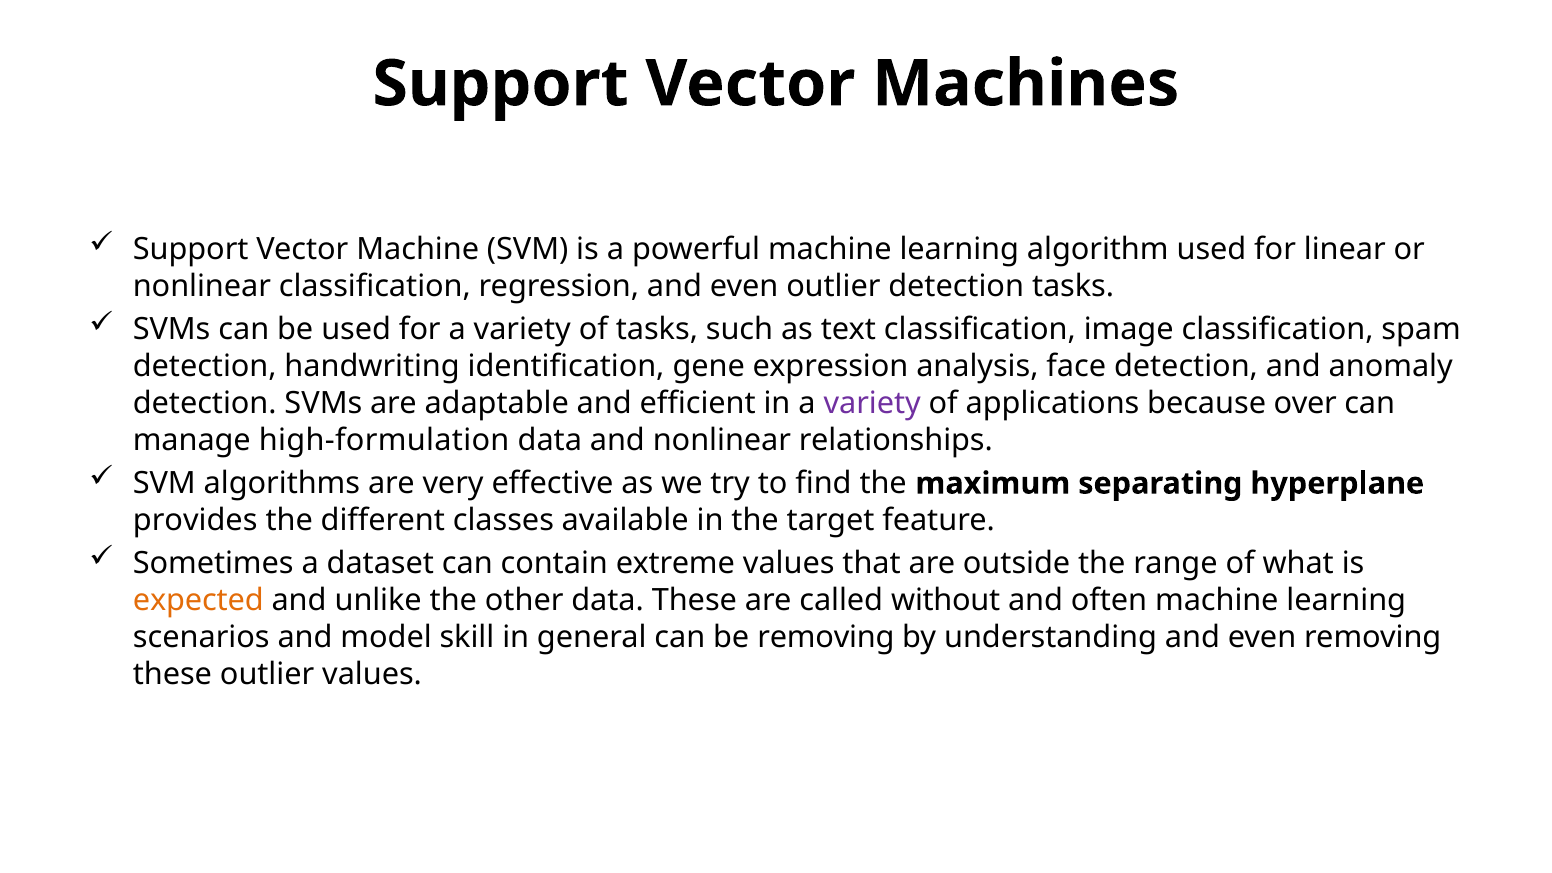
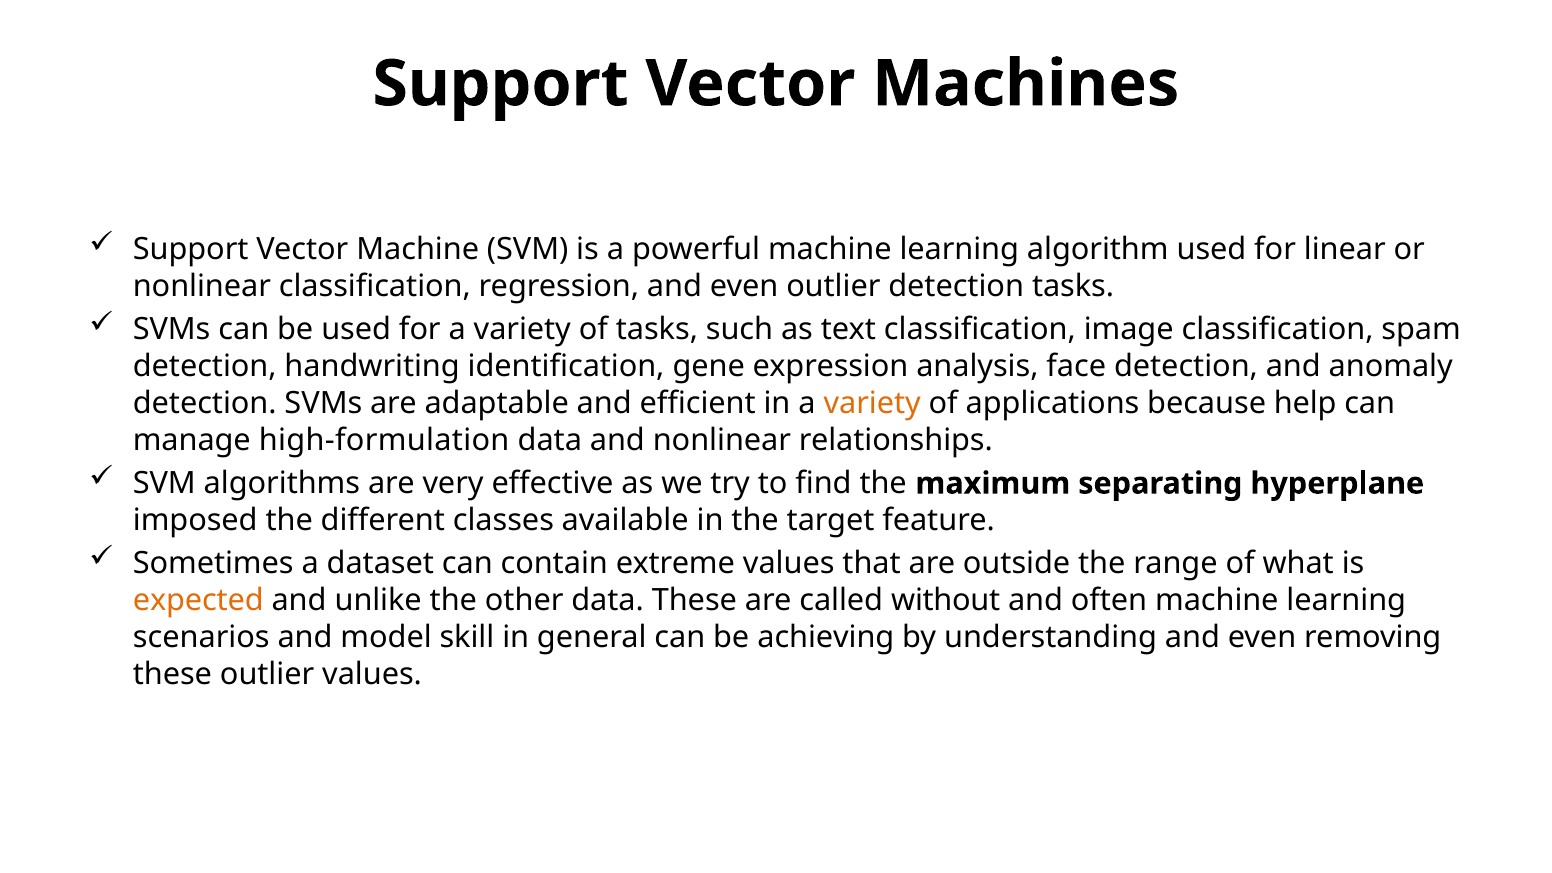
variety at (872, 403) colour: purple -> orange
over: over -> help
provides: provides -> imposed
be removing: removing -> achieving
